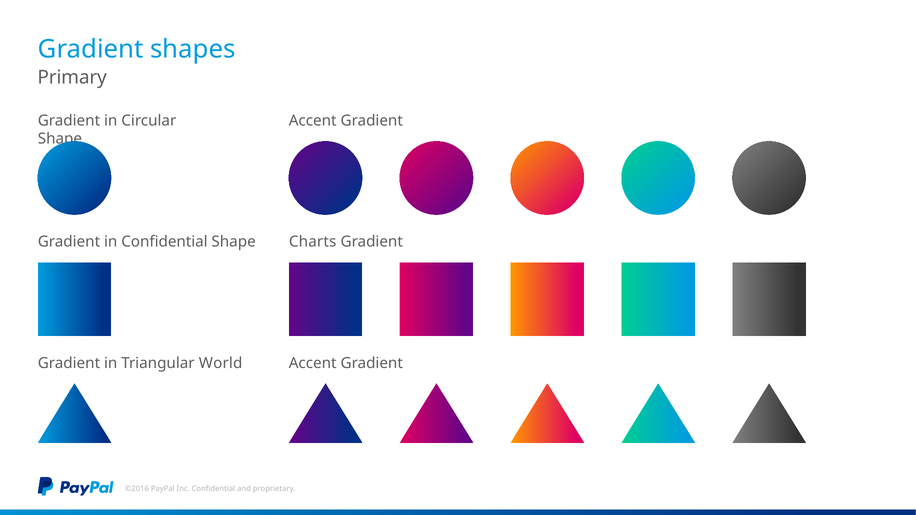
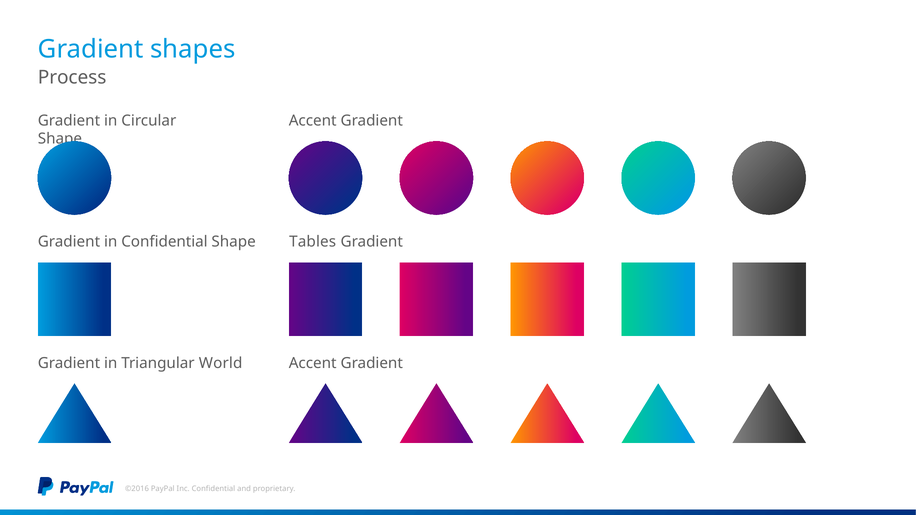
Primary: Primary -> Process
Charts: Charts -> Tables
